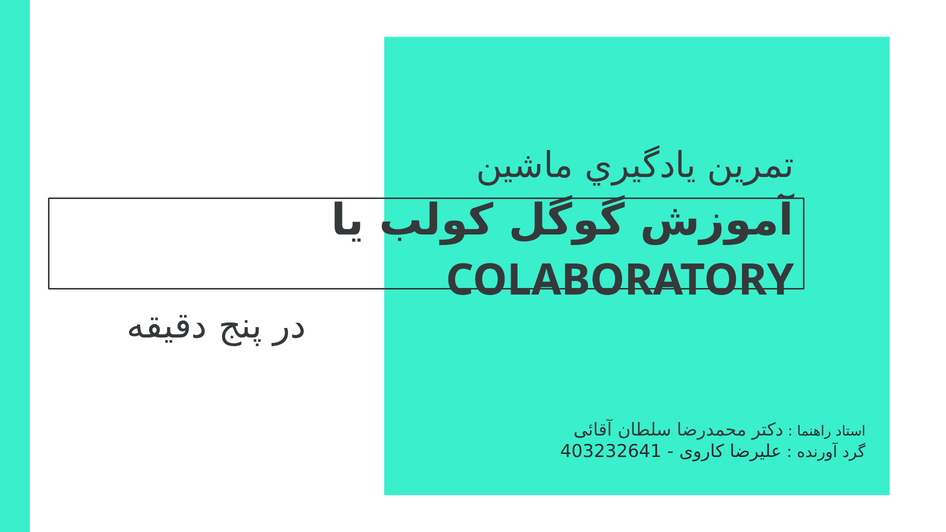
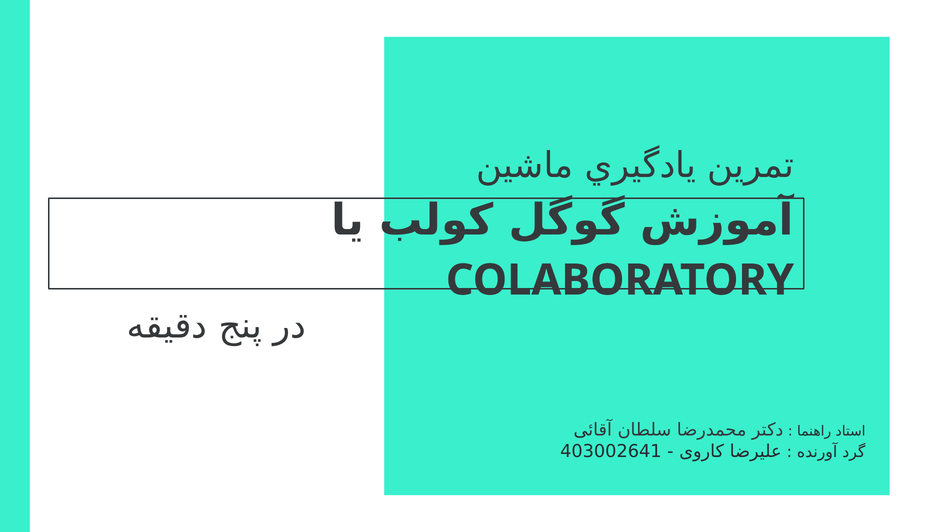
403232641: 403232641 -> 403002641
